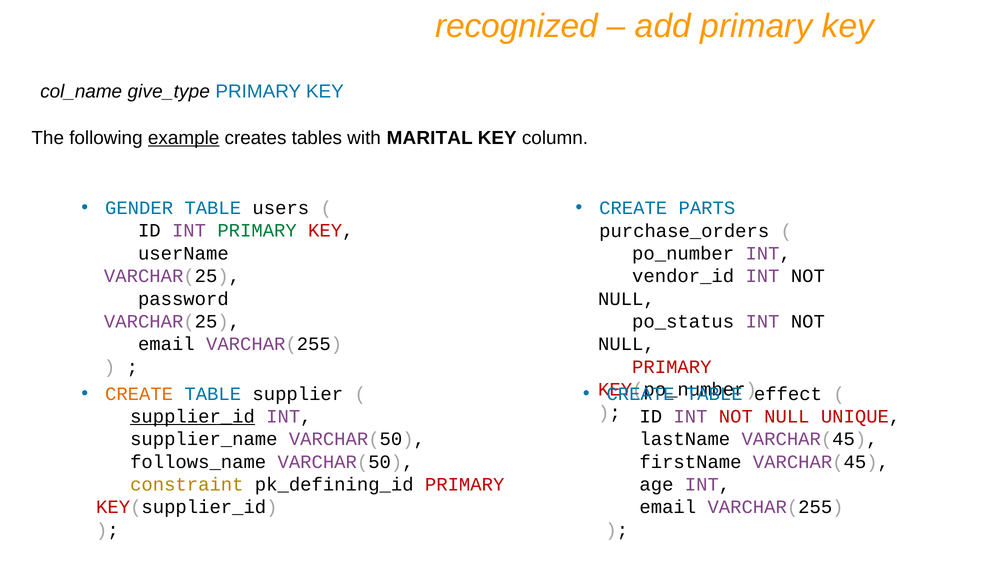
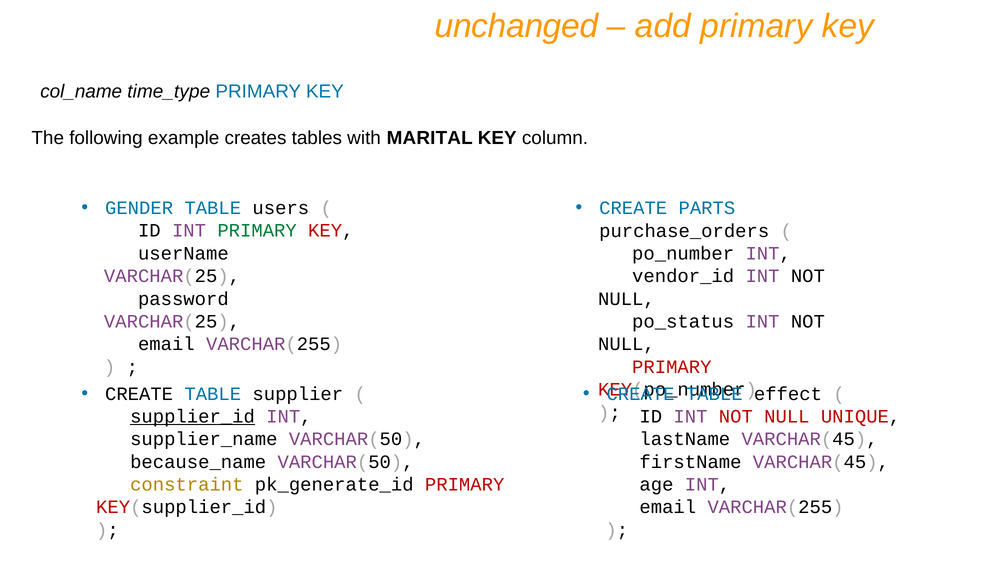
recognized: recognized -> unchanged
give_type: give_type -> time_type
example underline: present -> none
CREATE at (139, 394) colour: orange -> black
follows_name: follows_name -> because_name
pk_defining_id: pk_defining_id -> pk_generate_id
